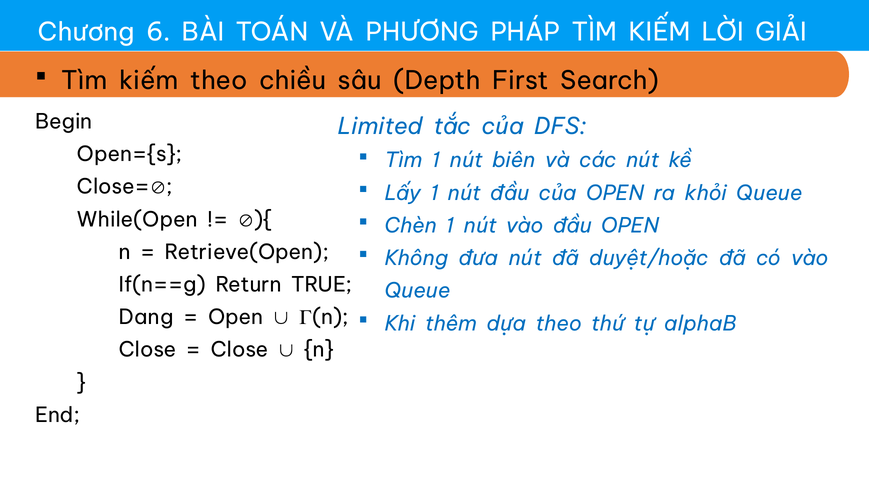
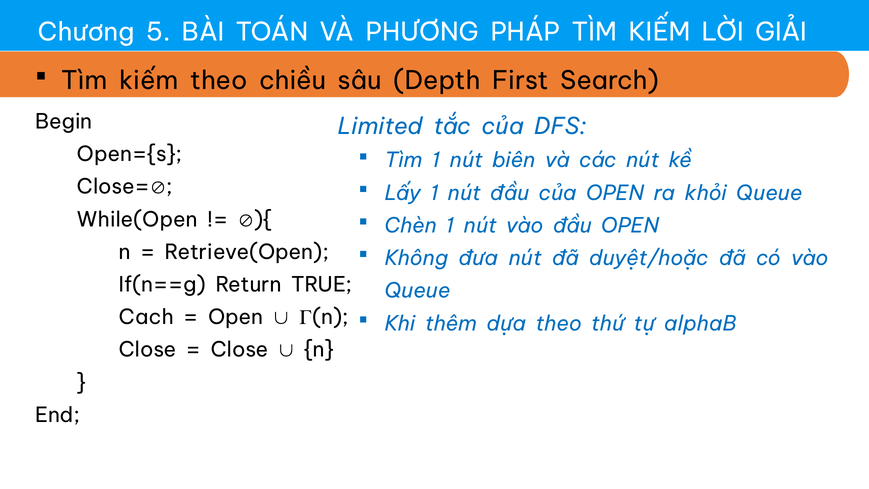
6: 6 -> 5
Dang: Dang -> Cach
